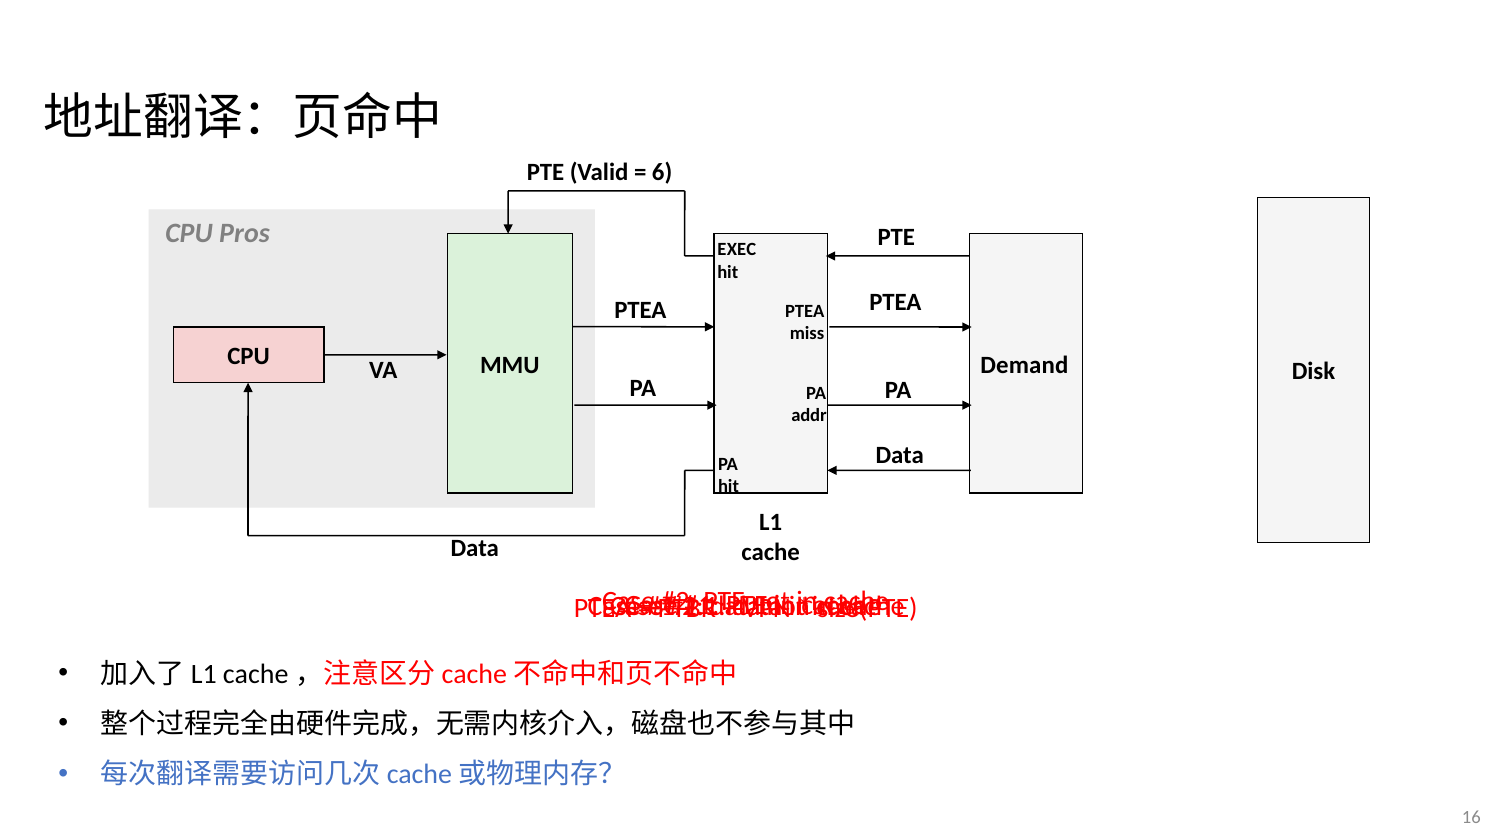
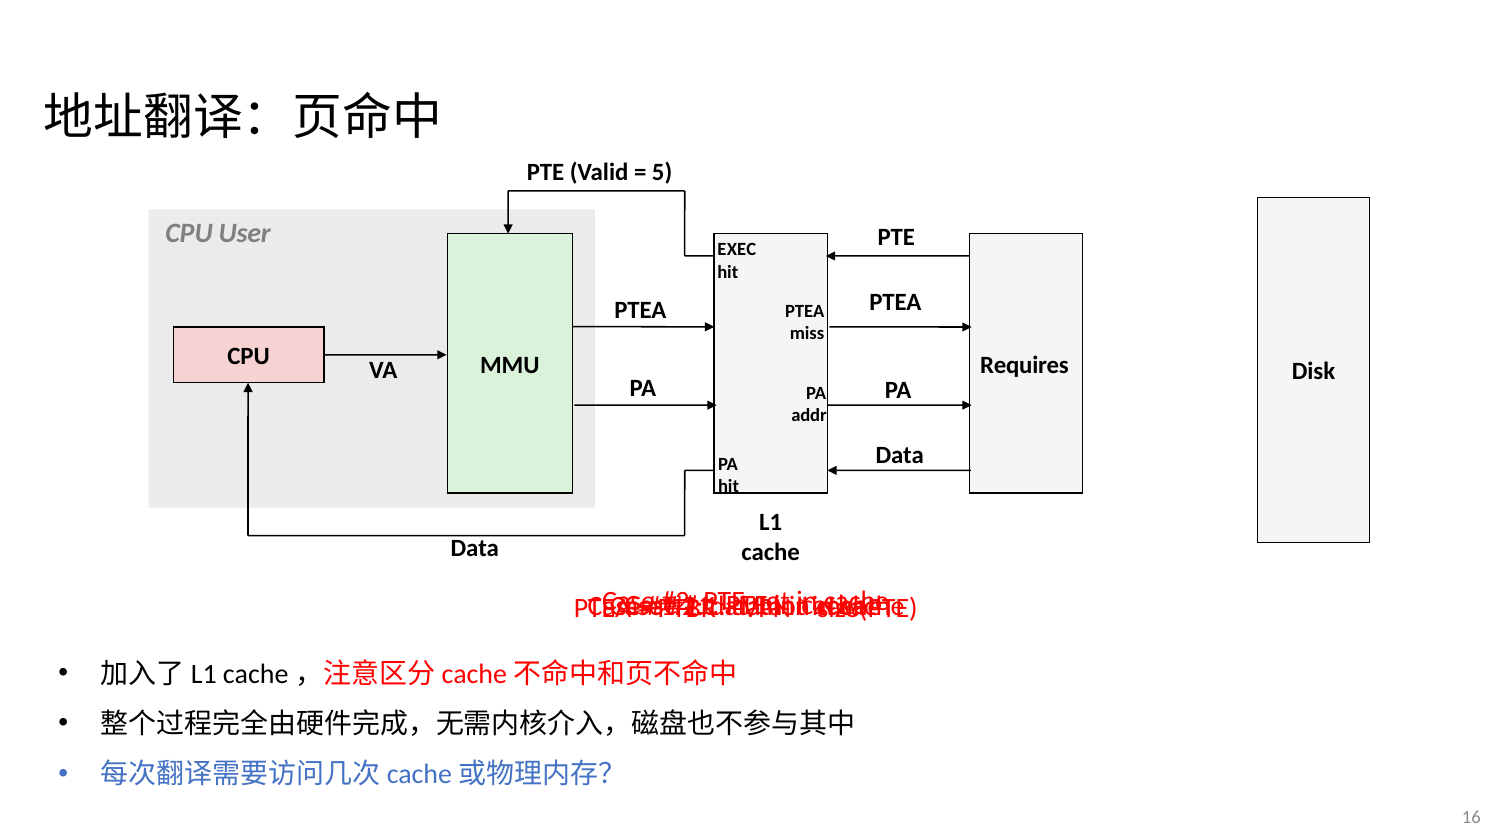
6: 6 -> 5
Pros: Pros -> User
Demand: Demand -> Requires
